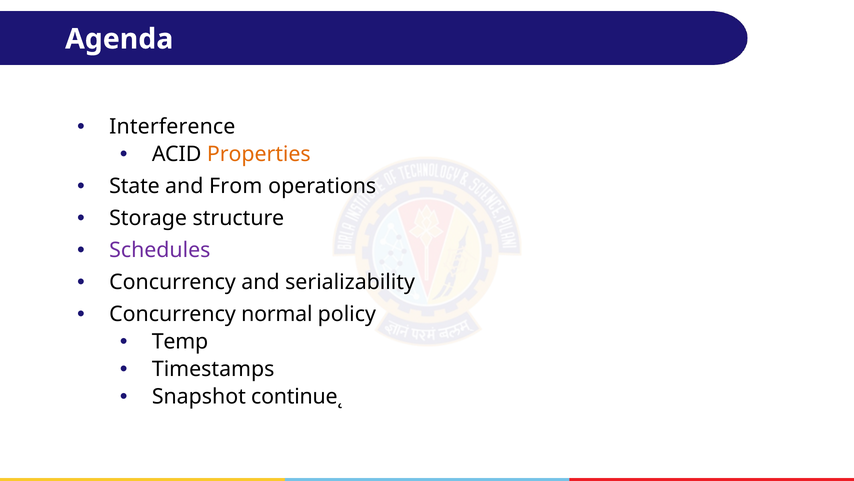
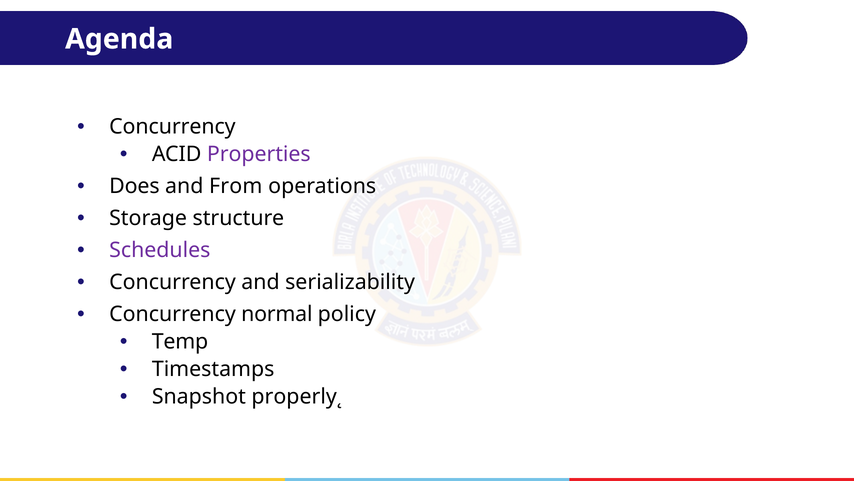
Interference at (172, 127): Interference -> Concurrency
Properties colour: orange -> purple
State: State -> Does
continue˛: continue˛ -> properly˛
